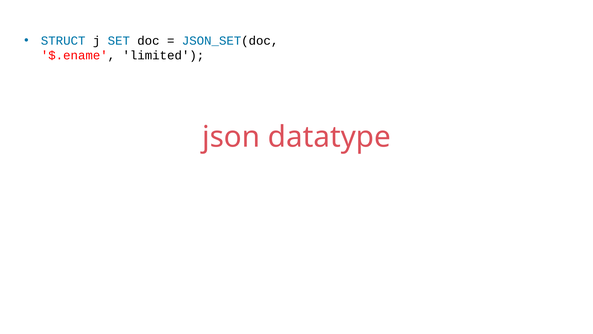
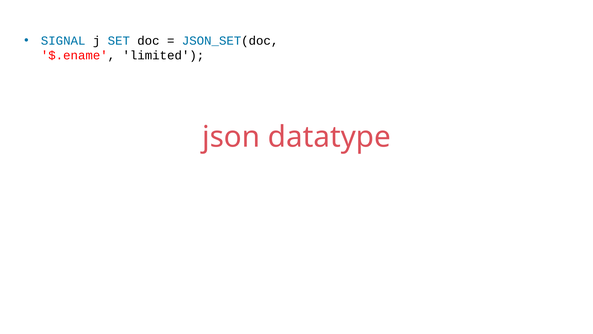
STRUCT: STRUCT -> SIGNAL
